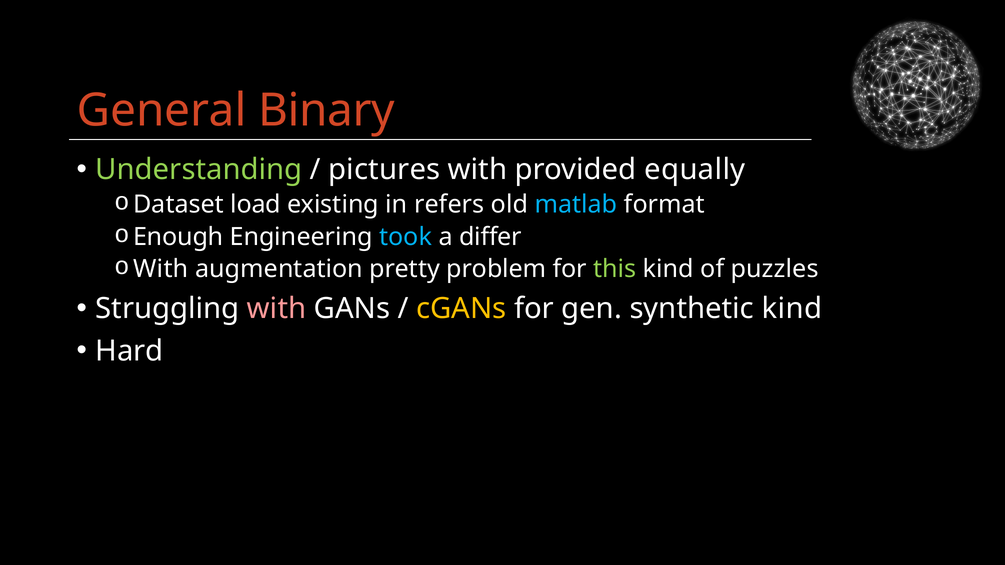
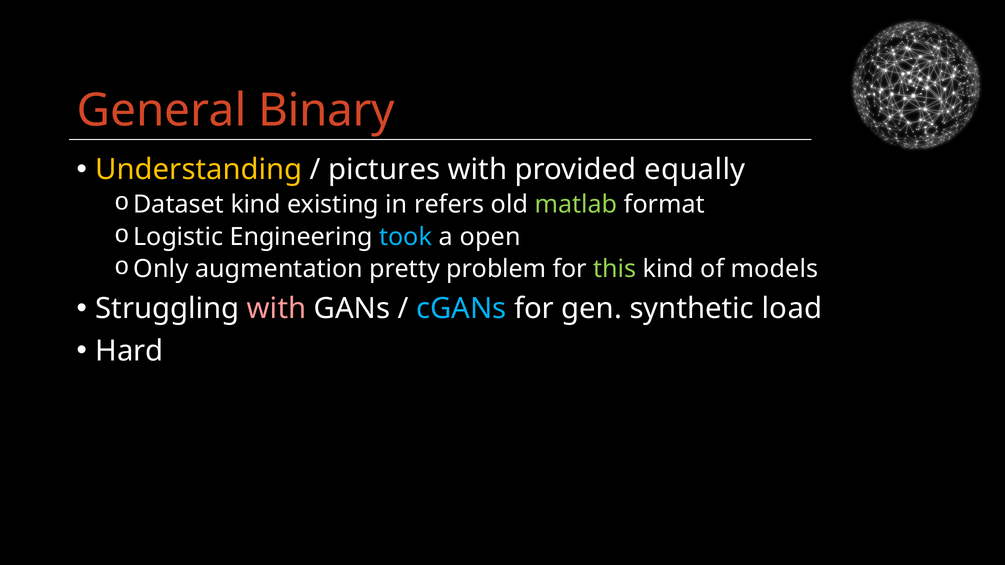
Understanding colour: light green -> yellow
Dataset load: load -> kind
matlab colour: light blue -> light green
Enough: Enough -> Logistic
differ: differ -> open
With at (161, 269): With -> Only
puzzles: puzzles -> models
cGANs colour: yellow -> light blue
synthetic kind: kind -> load
